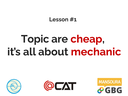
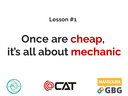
Topic: Topic -> Once
